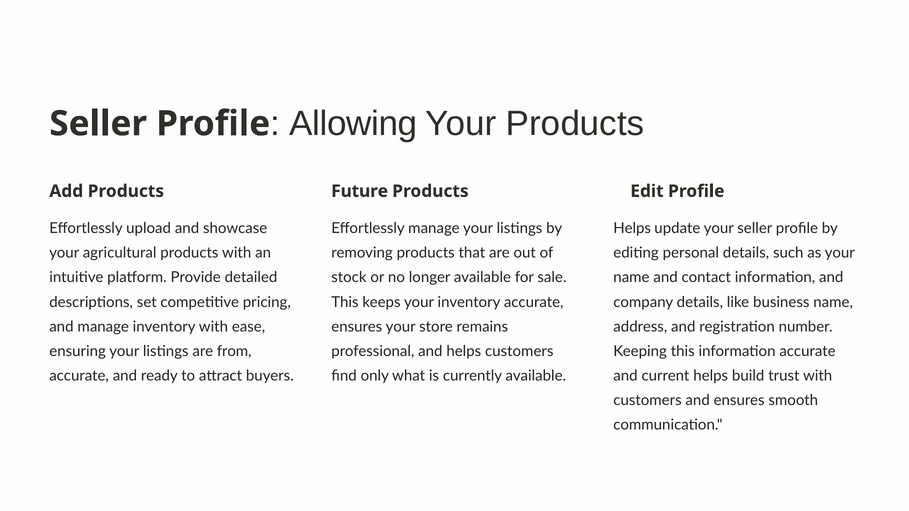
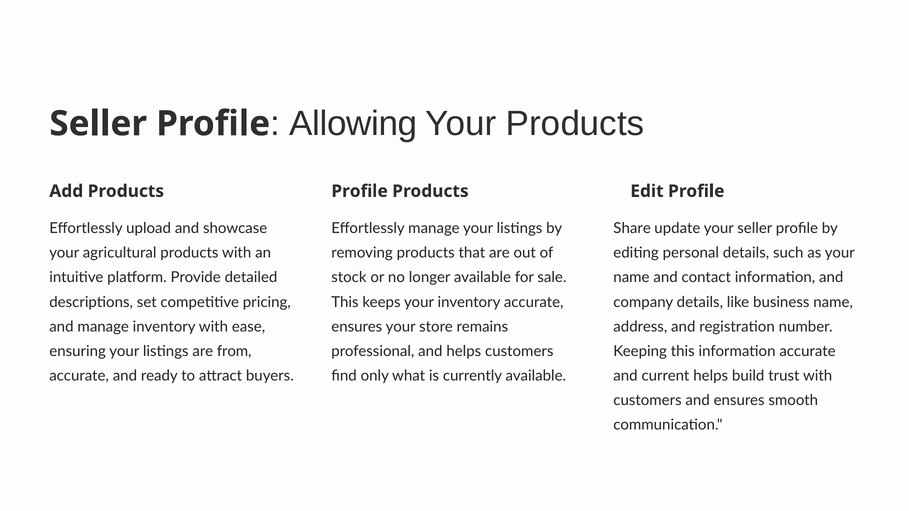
Future at (360, 191): Future -> Profile
Helps at (632, 229): Helps -> Share
